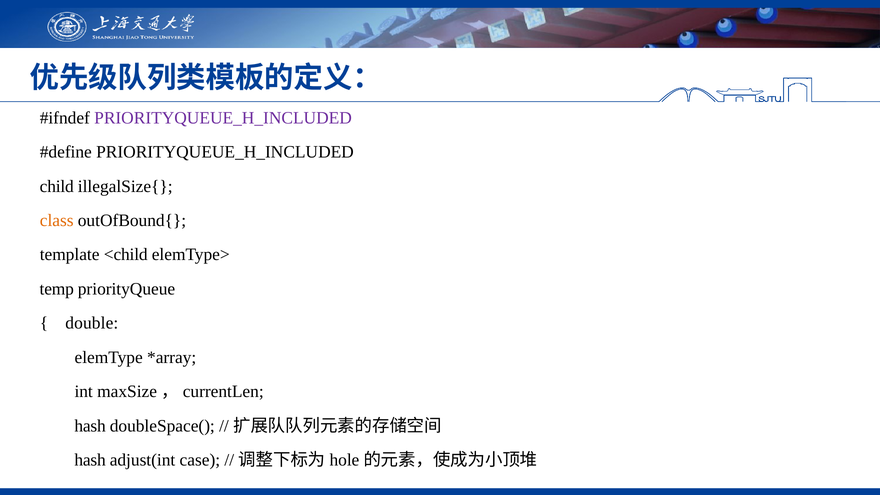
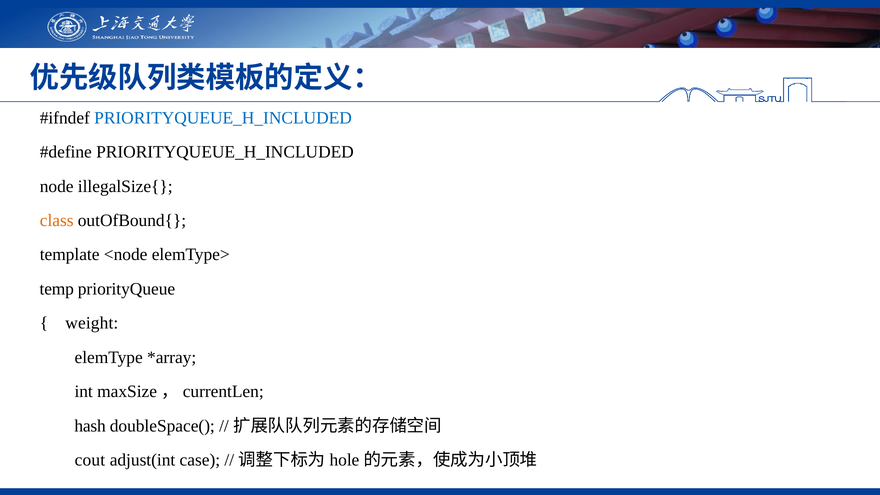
PRIORITYQUEUE_H_INCLUDED at (223, 118) colour: purple -> blue
child: child -> node
<child: <child -> <node
double: double -> weight
hash at (90, 460): hash -> cout
